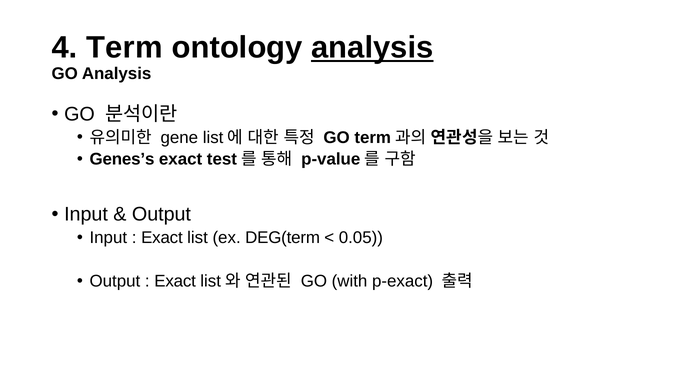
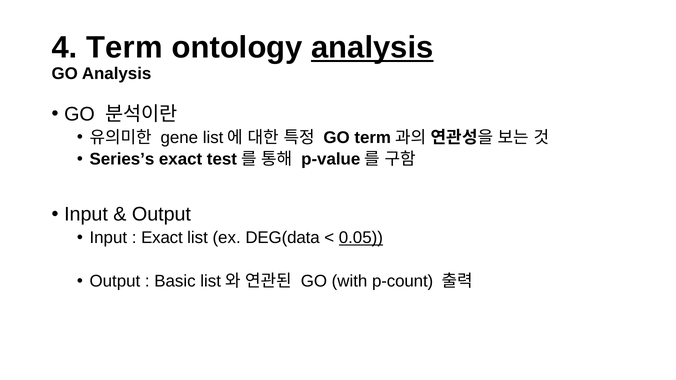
Genes’s: Genes’s -> Series’s
DEG(term: DEG(term -> DEG(data
0.05 underline: none -> present
Exact at (175, 281): Exact -> Basic
p-exact: p-exact -> p-count
